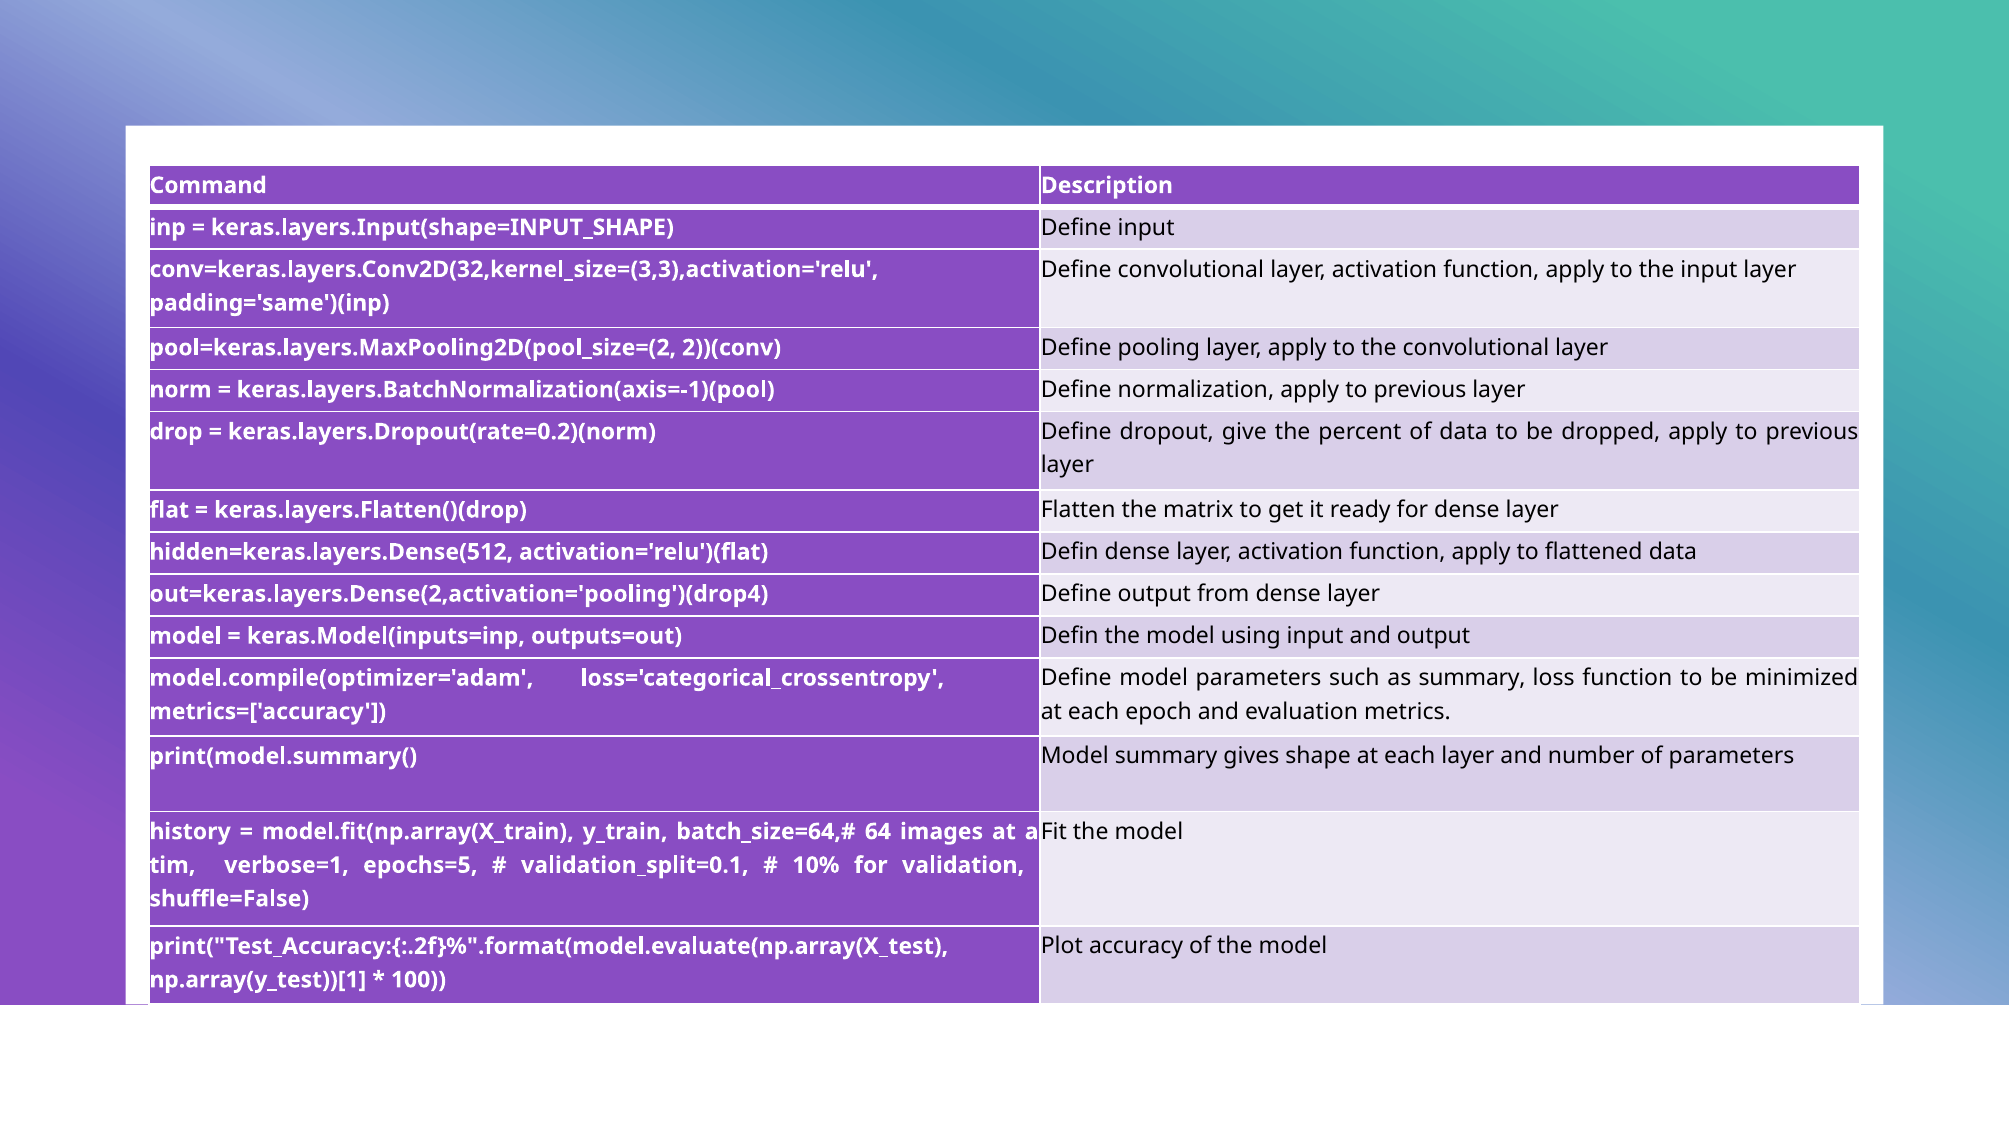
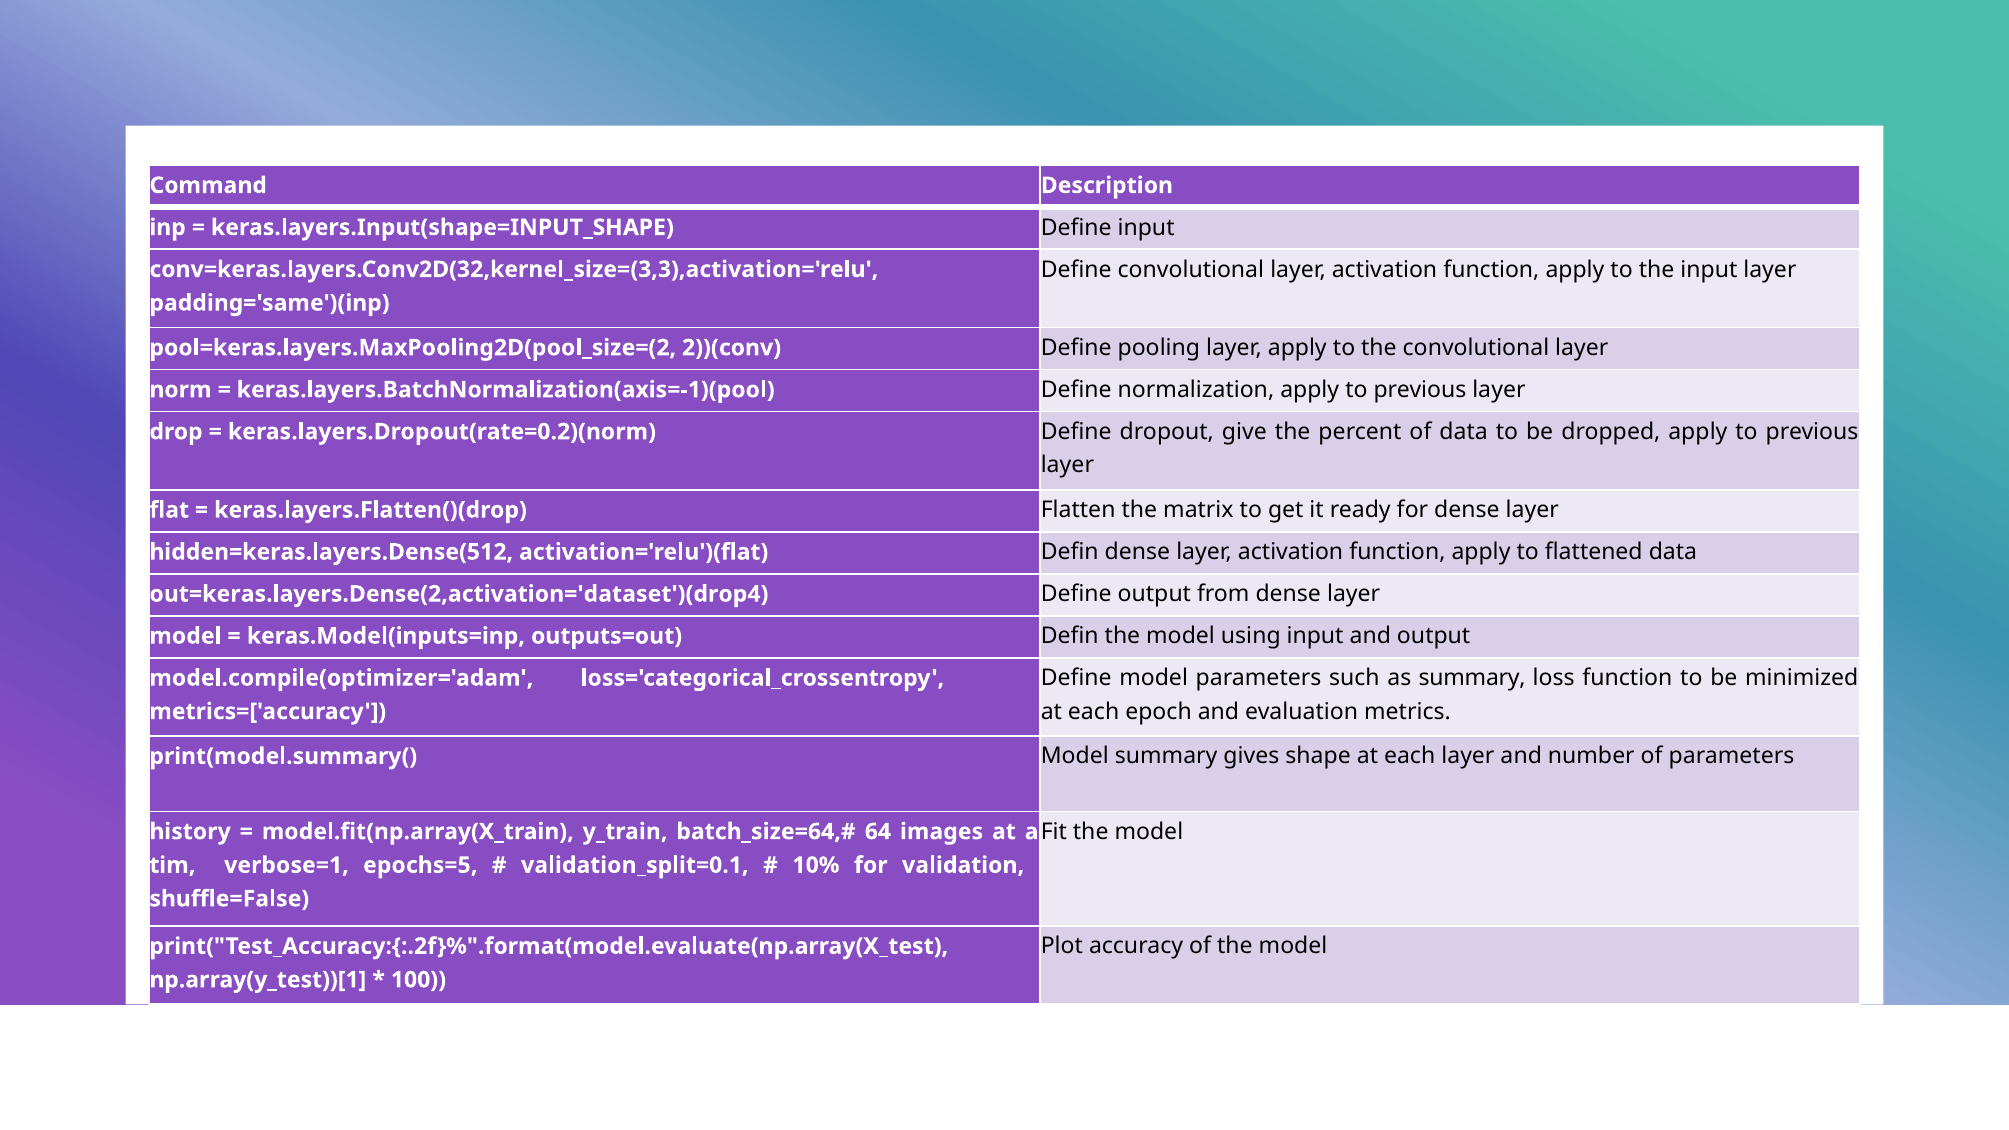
out=keras.layers.Dense(2,activation='pooling')(drop4: out=keras.layers.Dense(2,activation='pooling')(drop4 -> out=keras.layers.Dense(2,activation='dataset')(drop4
